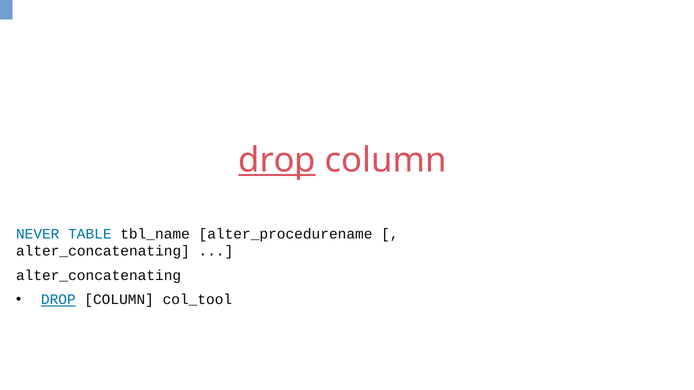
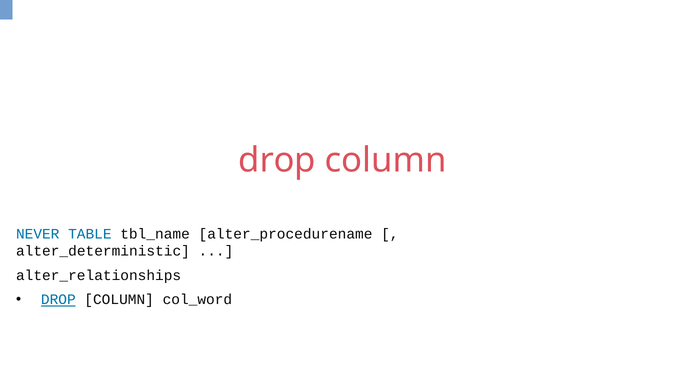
drop at (277, 160) underline: present -> none
alter_concatenating at (103, 251): alter_concatenating -> alter_deterministic
alter_concatenating at (99, 276): alter_concatenating -> alter_relationships
col_tool: col_tool -> col_word
